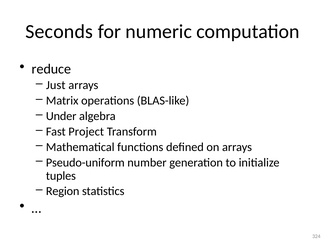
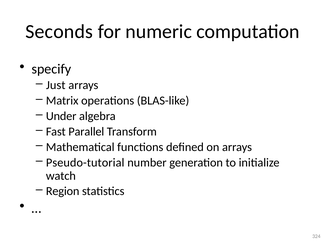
reduce: reduce -> specify
Project: Project -> Parallel
Pseudo-uniform: Pseudo-uniform -> Pseudo-tutorial
tuples: tuples -> watch
